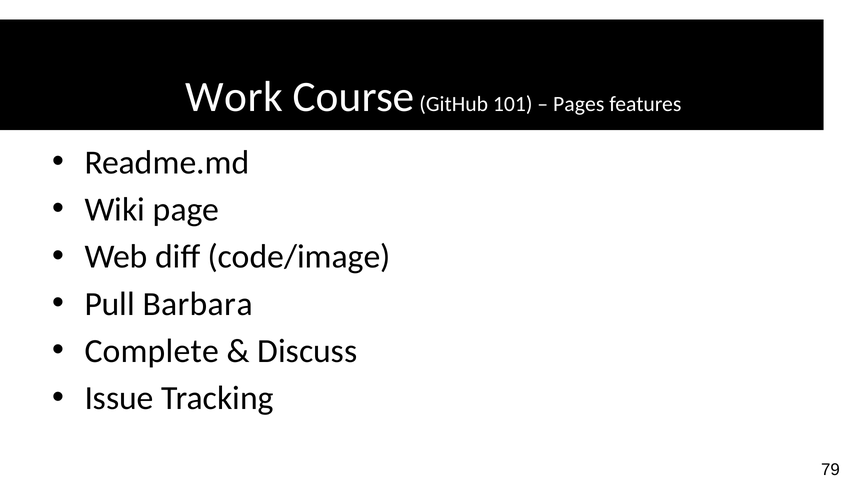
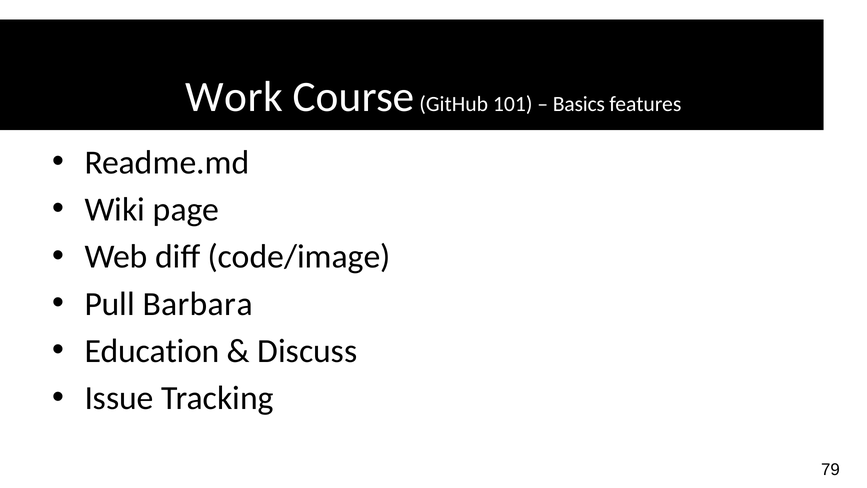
Pages: Pages -> Basics
Complete: Complete -> Education
